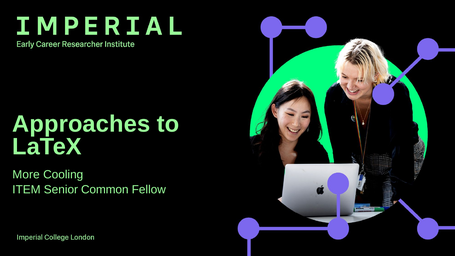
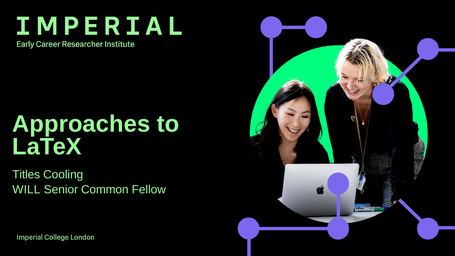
More: More -> Titles
ITEM: ITEM -> WILL
